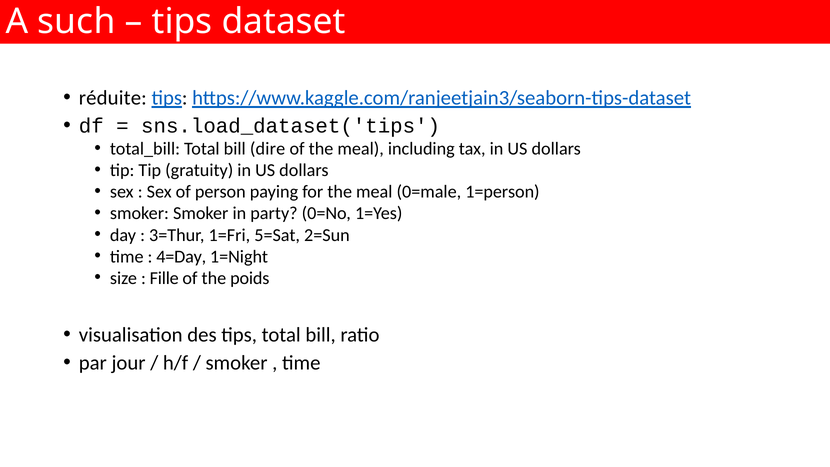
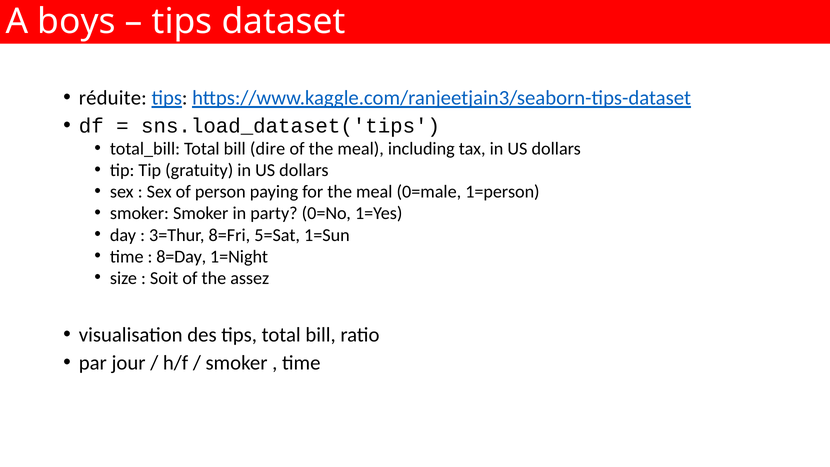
such: such -> boys
1=Fri: 1=Fri -> 8=Fri
2=Sun: 2=Sun -> 1=Sun
4=Day: 4=Day -> 8=Day
Fille: Fille -> Soit
poids: poids -> assez
